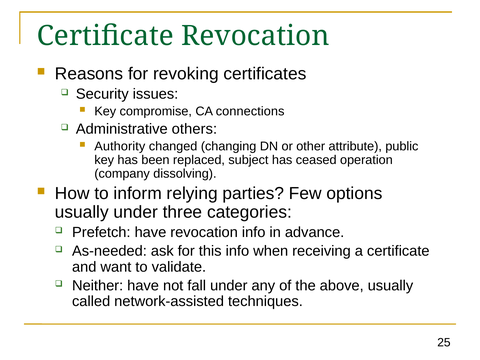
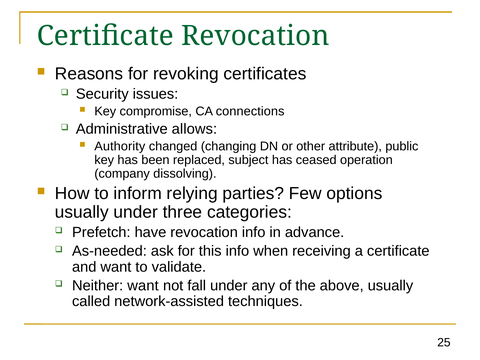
others: others -> allows
Neither have: have -> want
